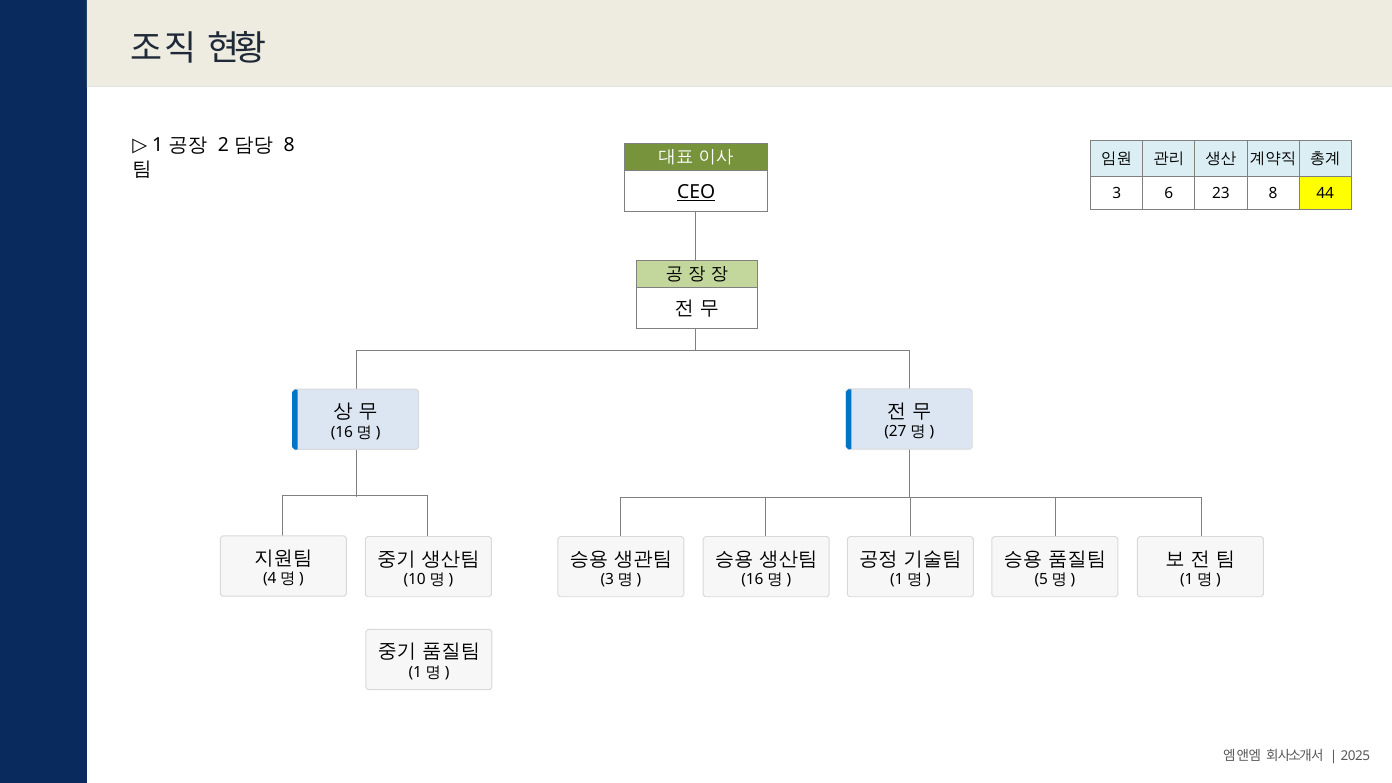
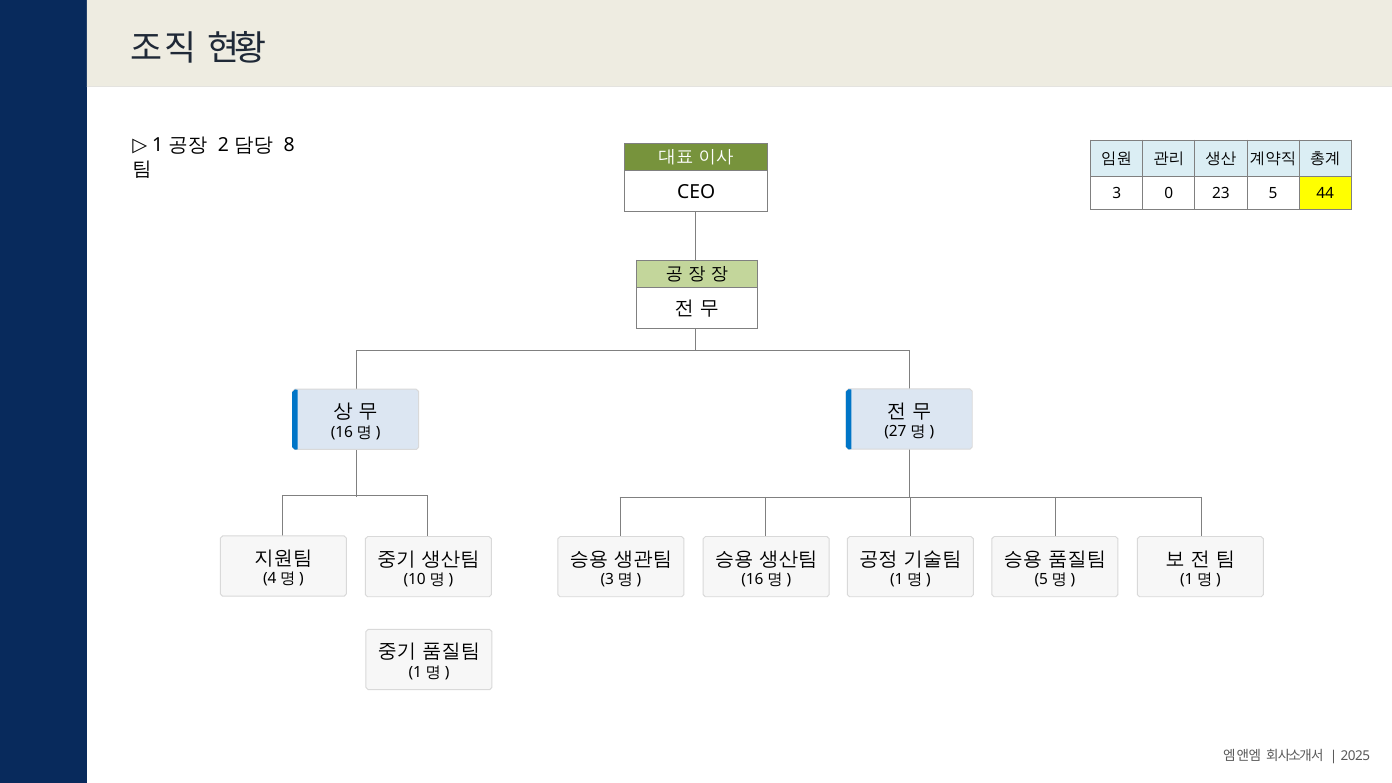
CEO underline: present -> none
6: 6 -> 0
23 8: 8 -> 5
